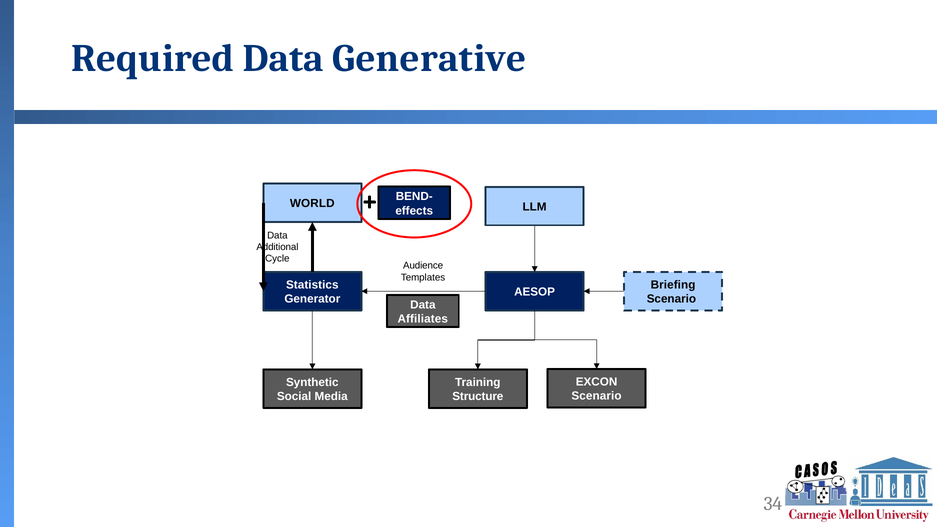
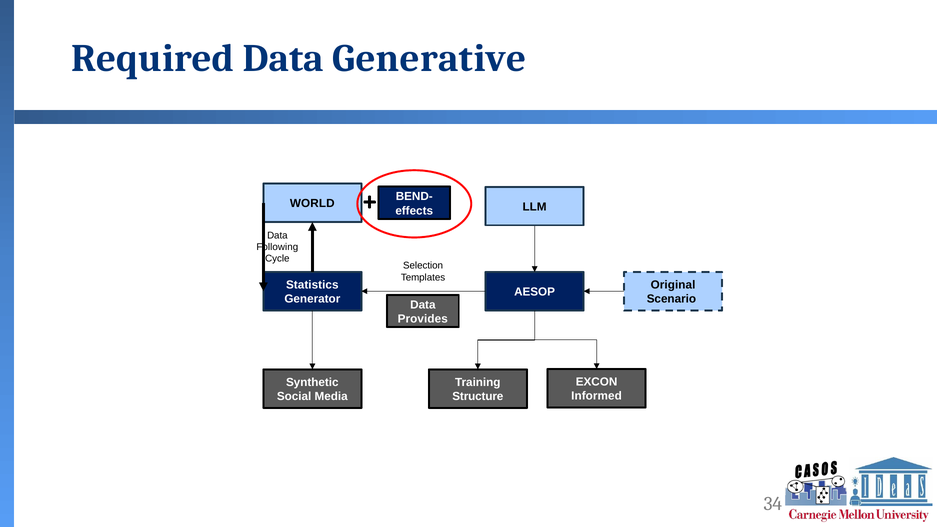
Additional: Additional -> Following
Audience: Audience -> Selection
Briefing: Briefing -> Original
Affiliates: Affiliates -> Provides
Scenario at (596, 396): Scenario -> Informed
